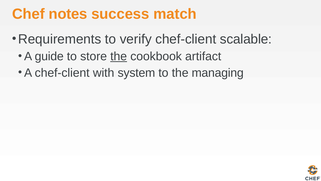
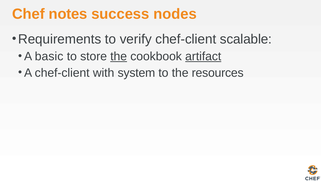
match: match -> nodes
guide: guide -> basic
artifact underline: none -> present
managing: managing -> resources
